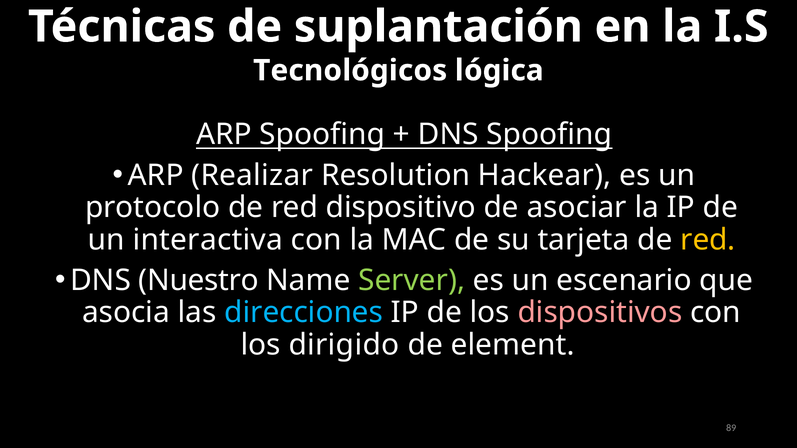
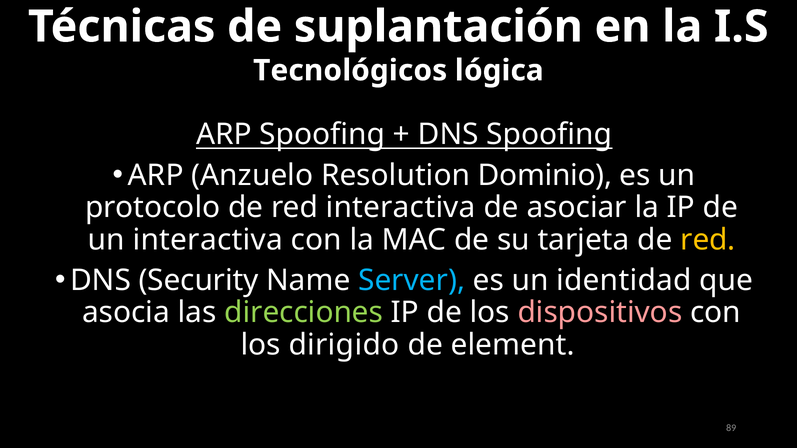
Realizar: Realizar -> Anzuelo
Hackear: Hackear -> Dominio
red dispositivo: dispositivo -> interactiva
Nuestro: Nuestro -> Security
Server colour: light green -> light blue
escenario: escenario -> identidad
direcciones colour: light blue -> light green
